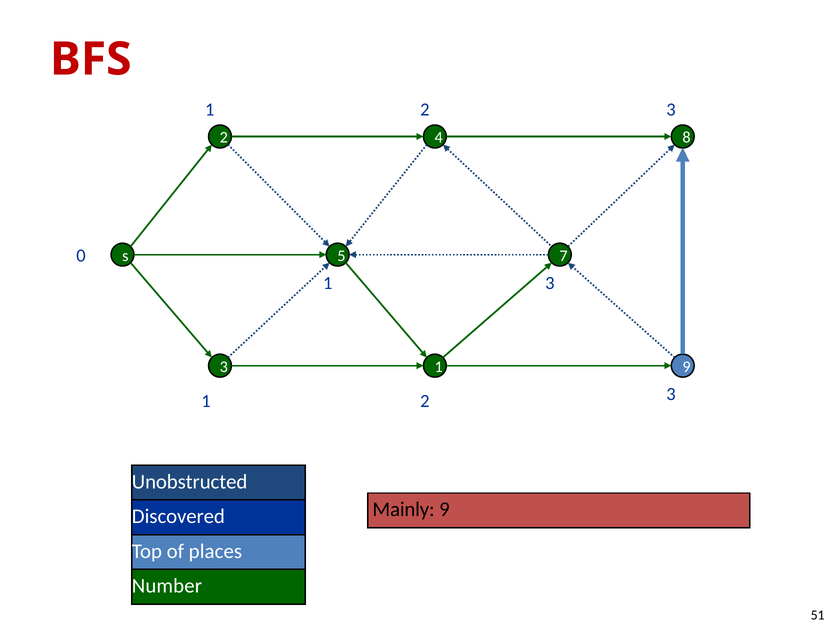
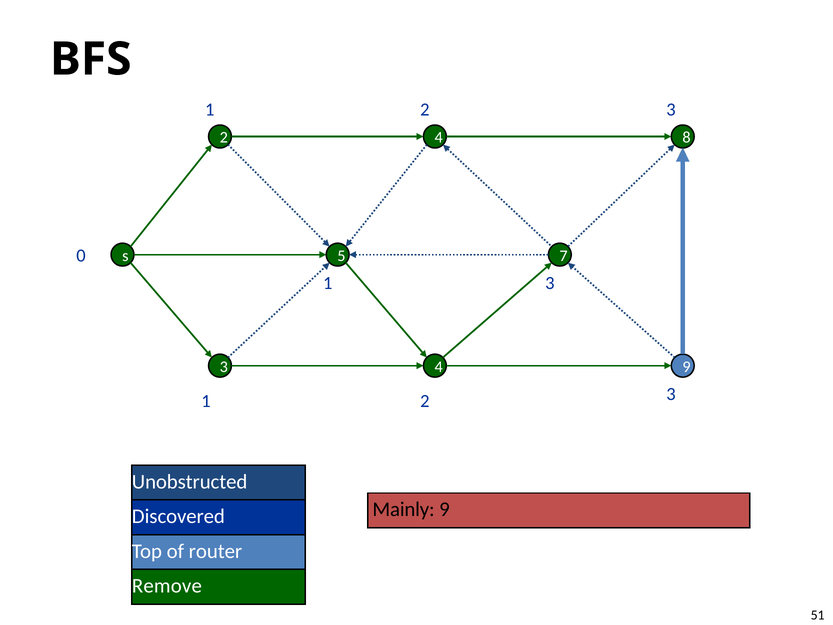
BFS colour: red -> black
3 1: 1 -> 4
places: places -> router
Number: Number -> Remove
